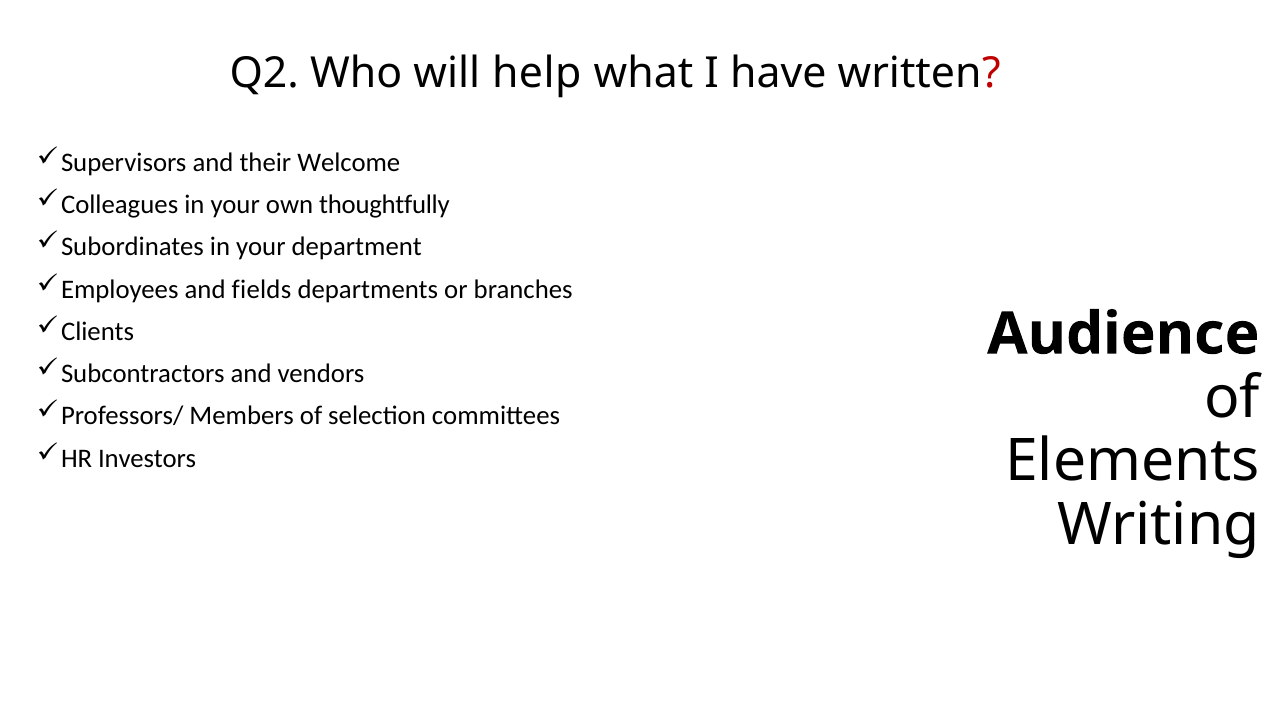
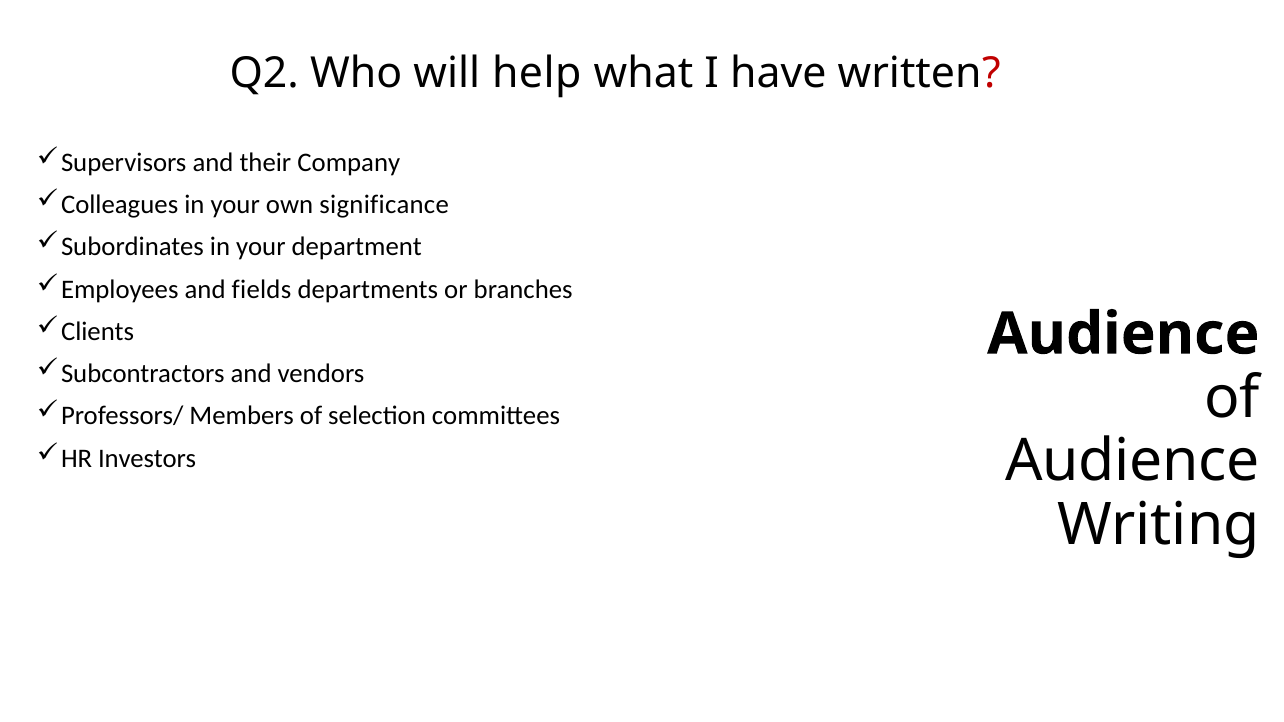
Welcome: Welcome -> Company
thoughtfully: thoughtfully -> significance
Elements at (1133, 461): Elements -> Audience
